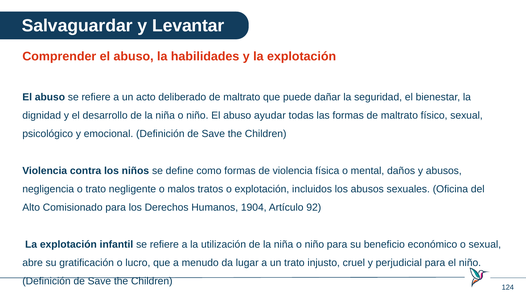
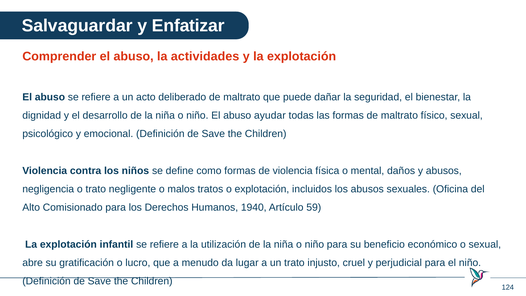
Levantar: Levantar -> Enfatizar
habilidades: habilidades -> actividades
1904: 1904 -> 1940
92: 92 -> 59
